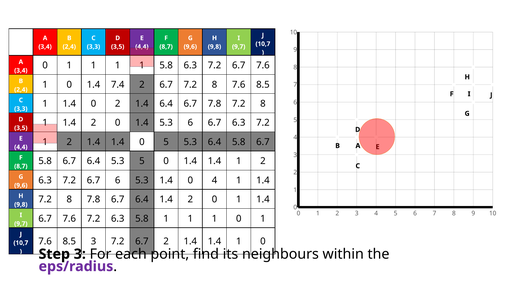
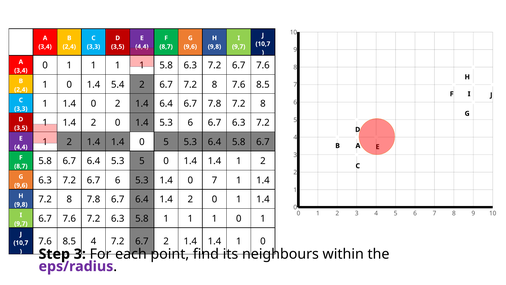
7.4: 7.4 -> 5.4
0 4: 4 -> 7
8.5 3: 3 -> 4
